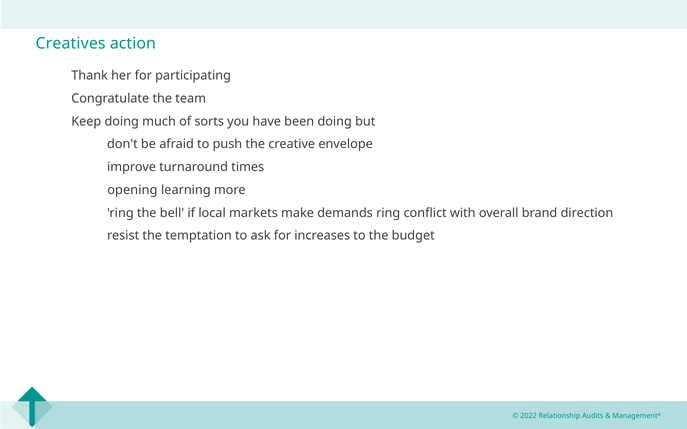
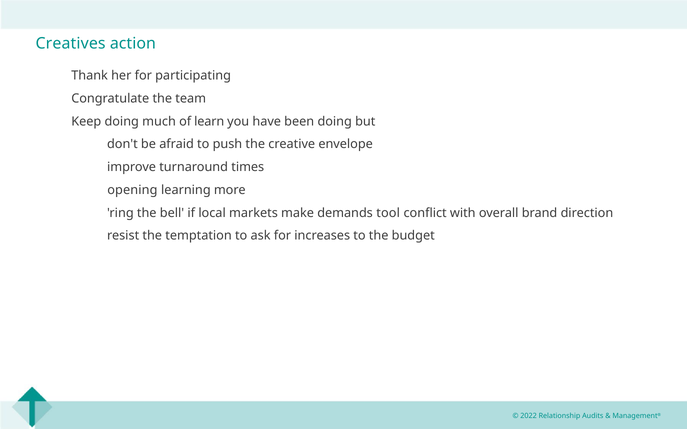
sorts: sorts -> learn
demands ring: ring -> tool
